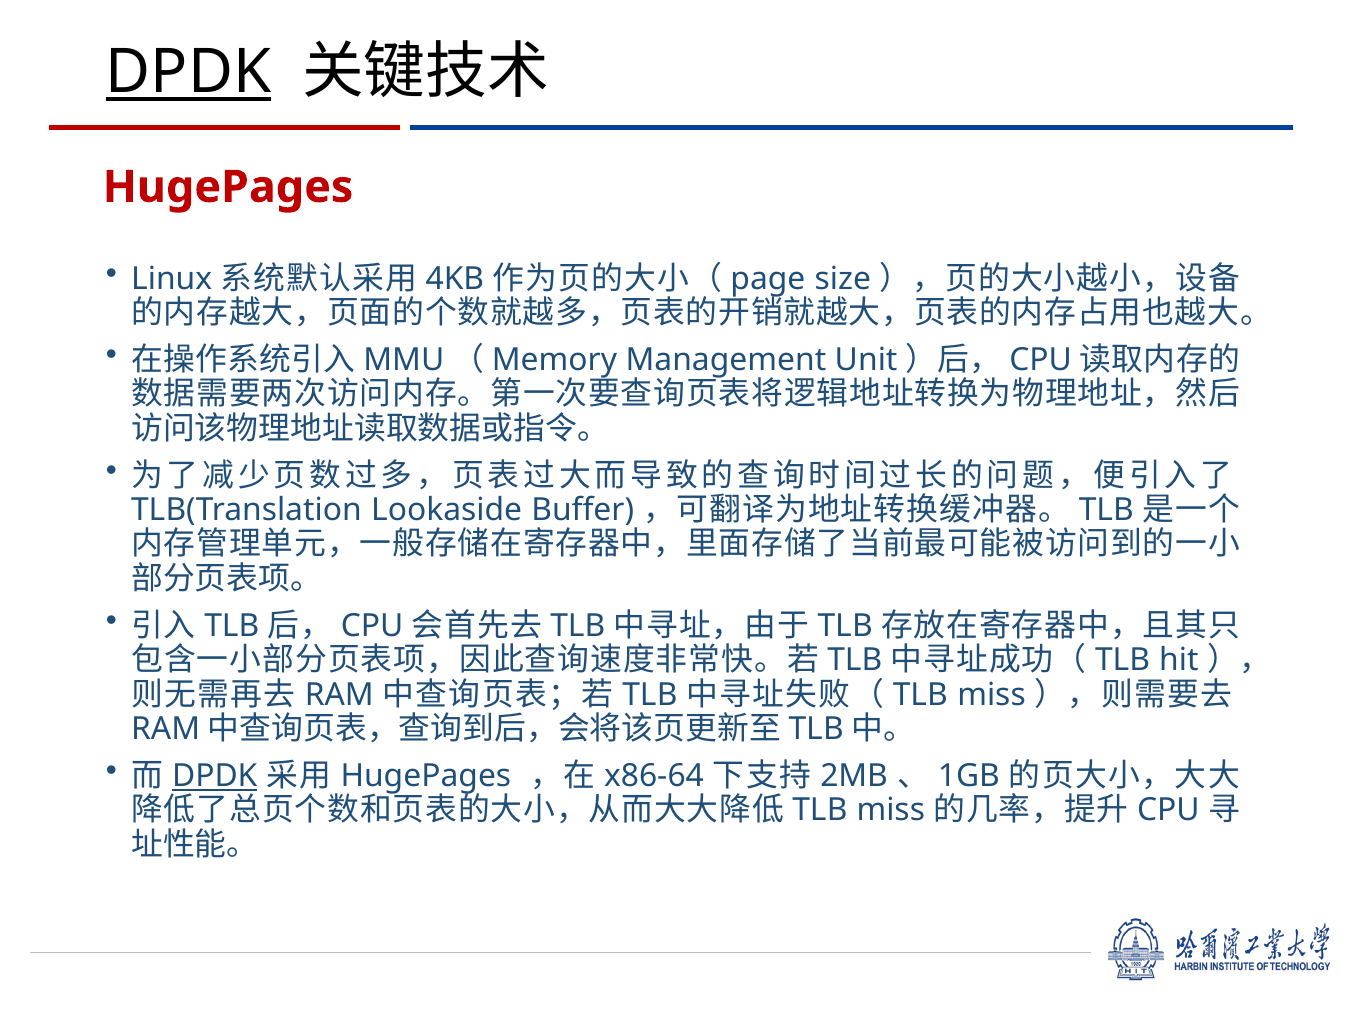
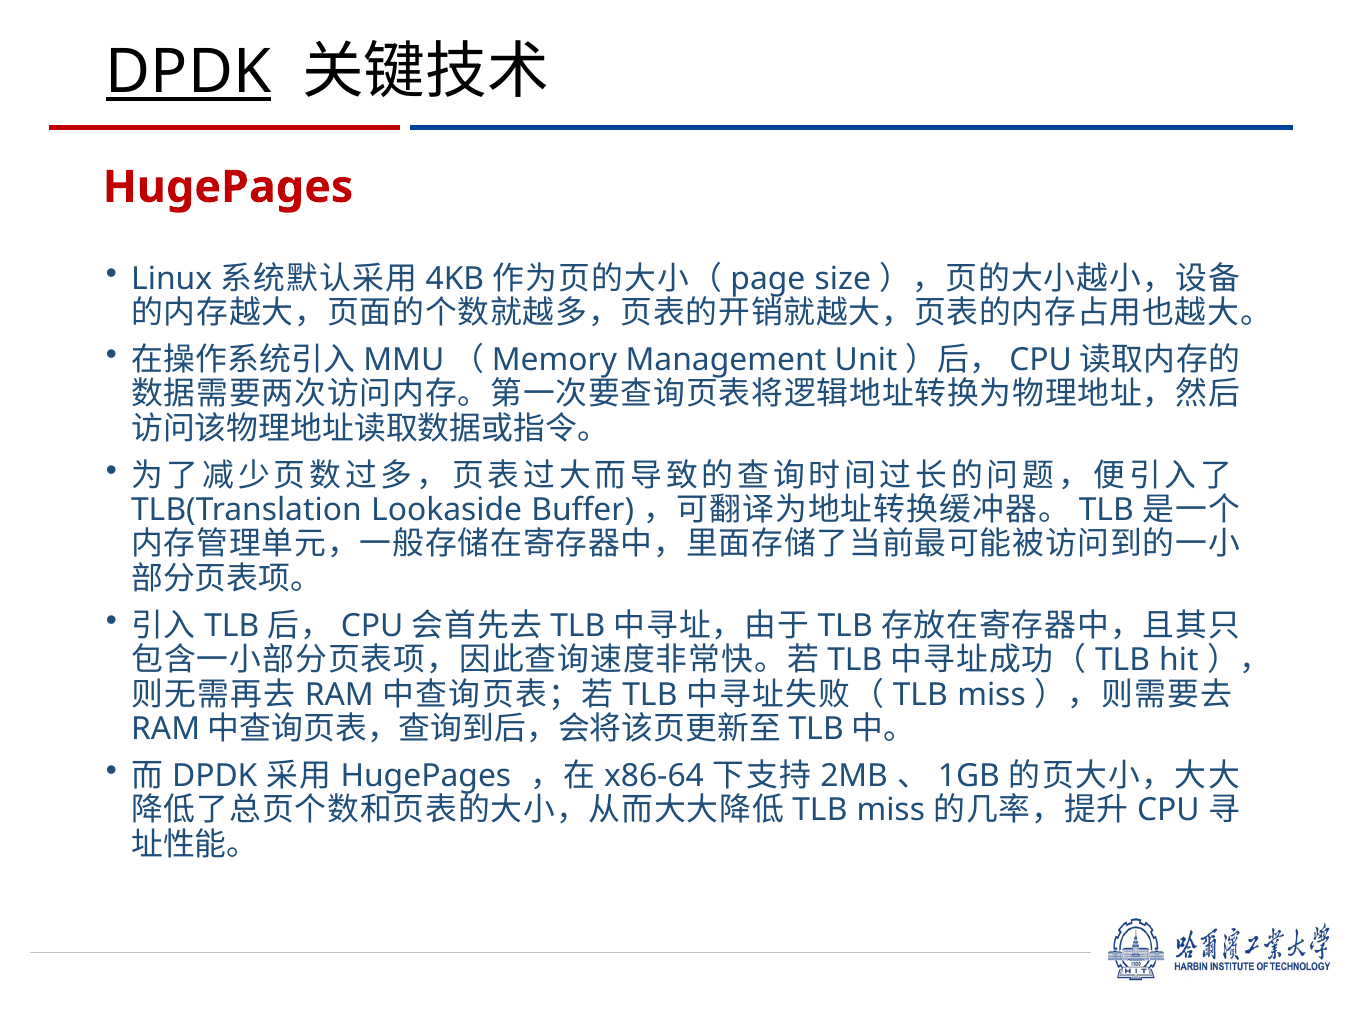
DPDK at (215, 775) underline: present -> none
